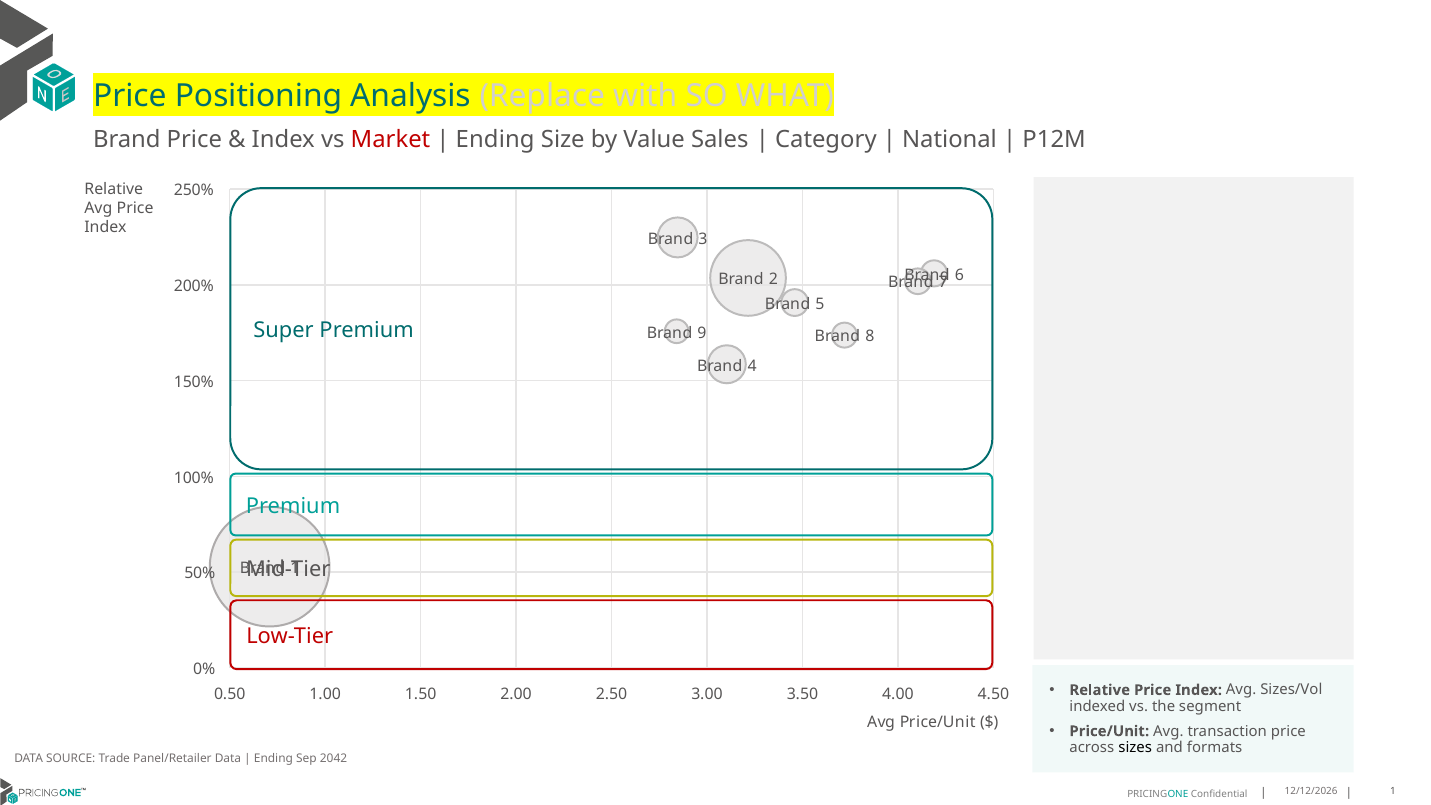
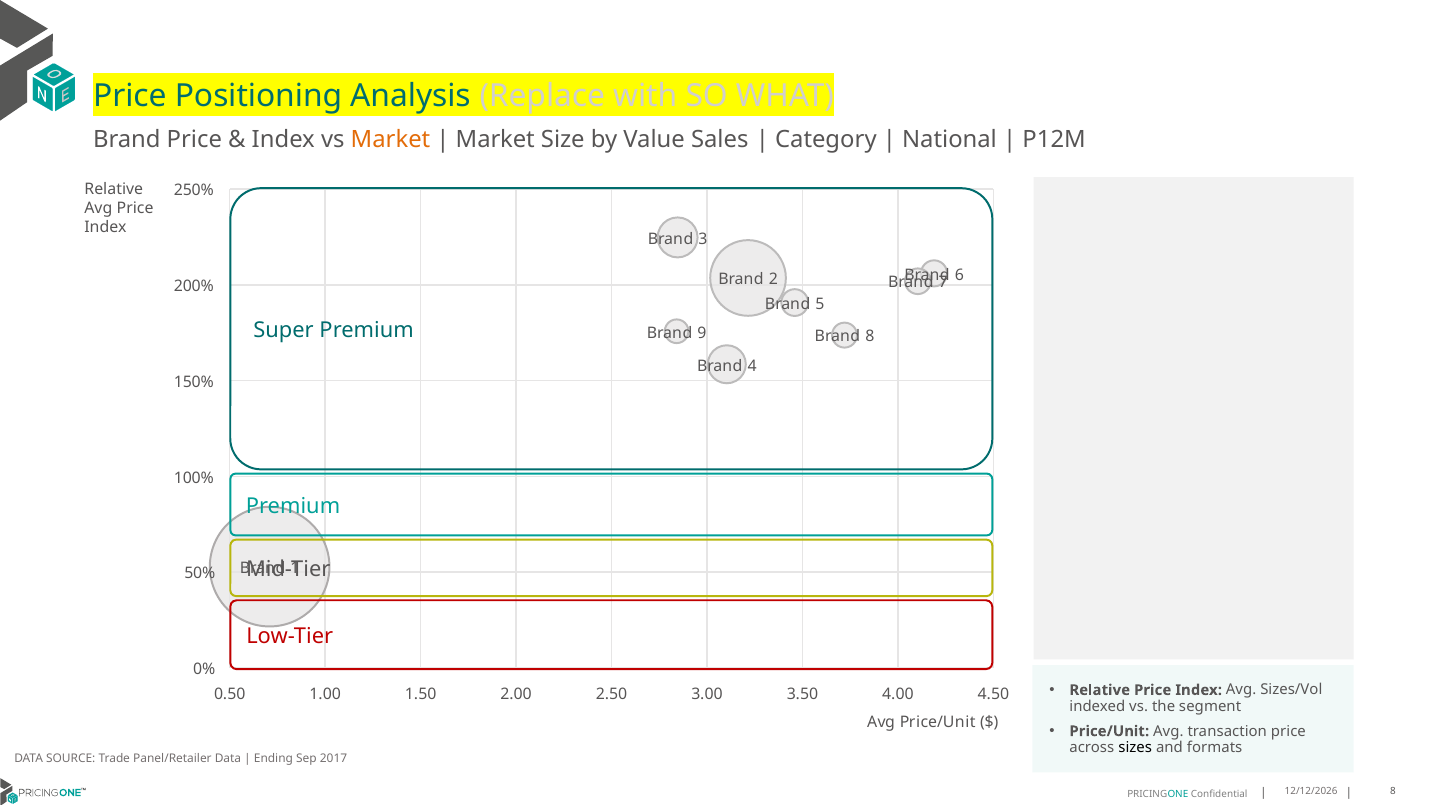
Market at (391, 140) colour: red -> orange
Ending at (495, 140): Ending -> Market
2042: 2042 -> 2017
1 at (1393, 791): 1 -> 8
